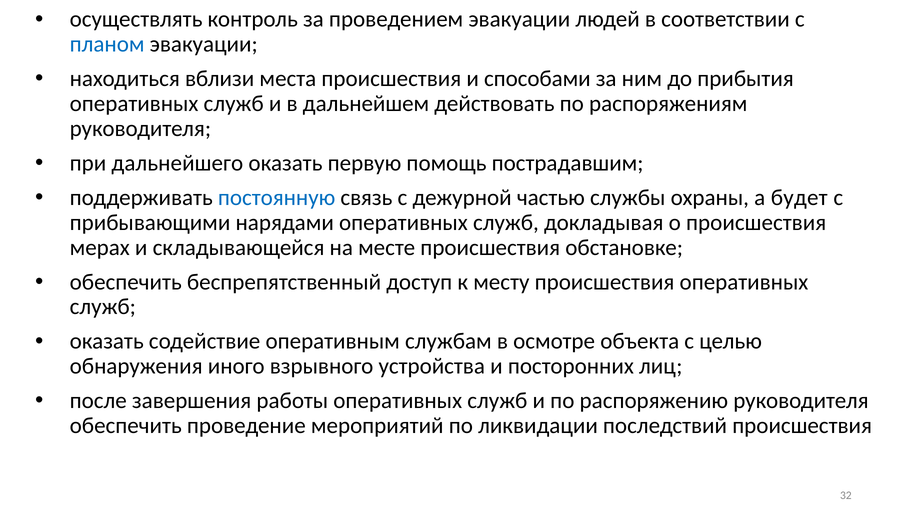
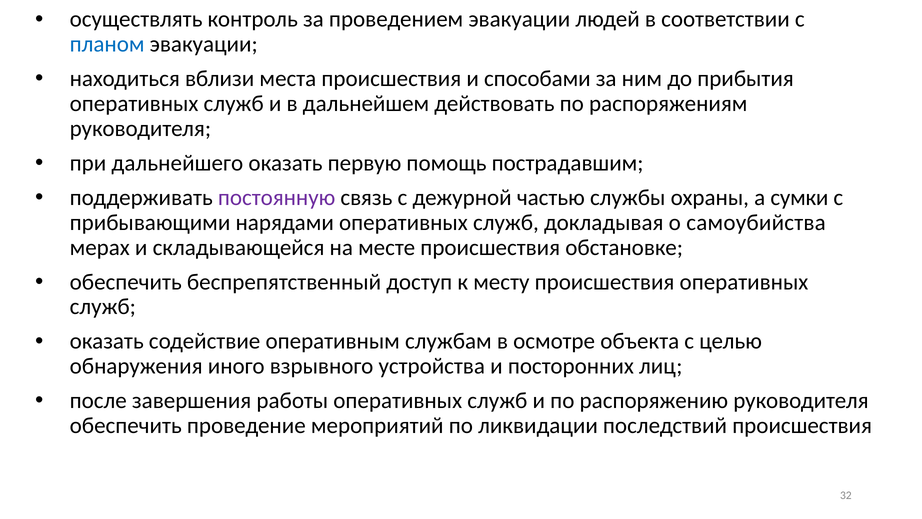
постоянную colour: blue -> purple
будет: будет -> сумки
о происшествия: происшествия -> самоубийства
